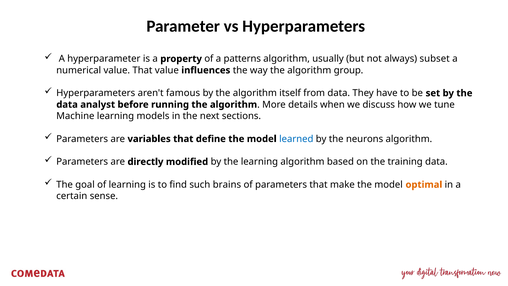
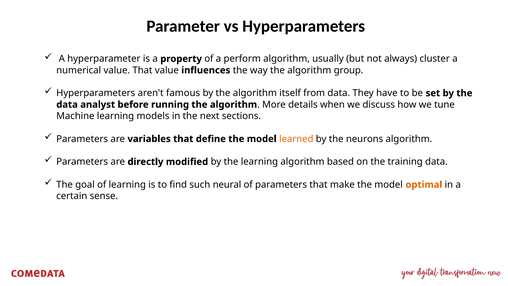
patterns: patterns -> perform
subset: subset -> cluster
learned colour: blue -> orange
brains: brains -> neural
